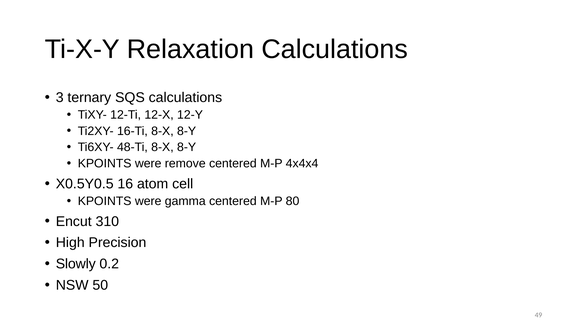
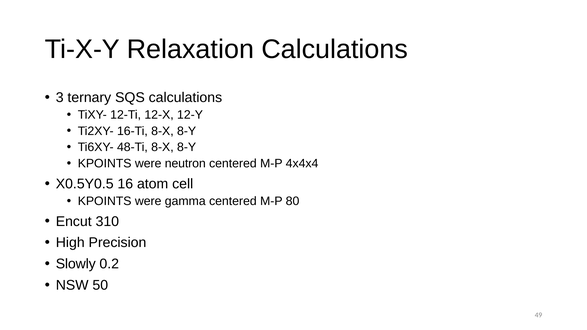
remove: remove -> neutron
